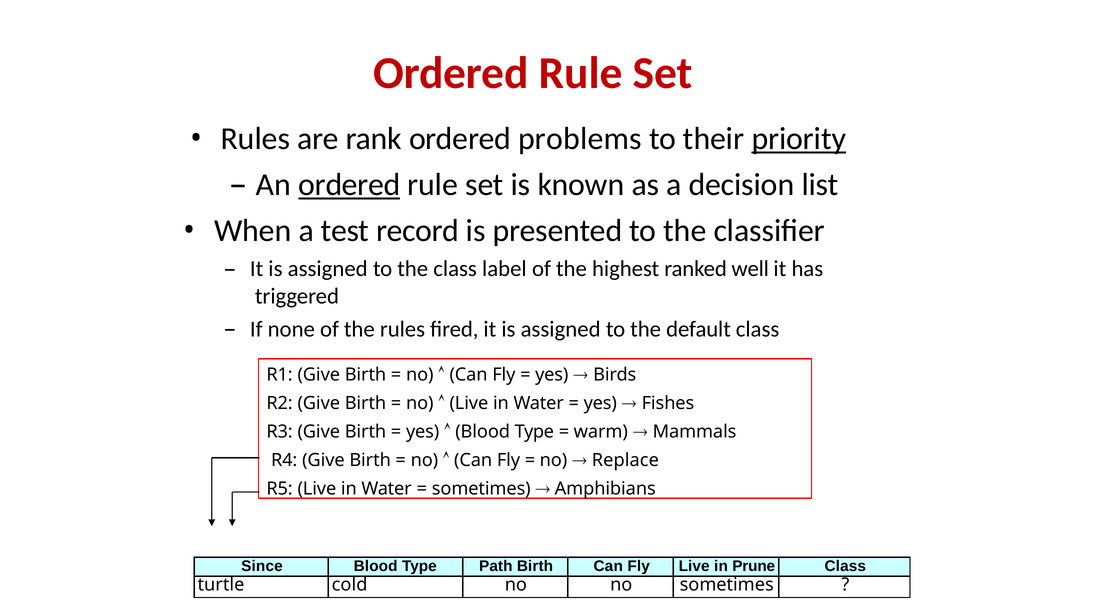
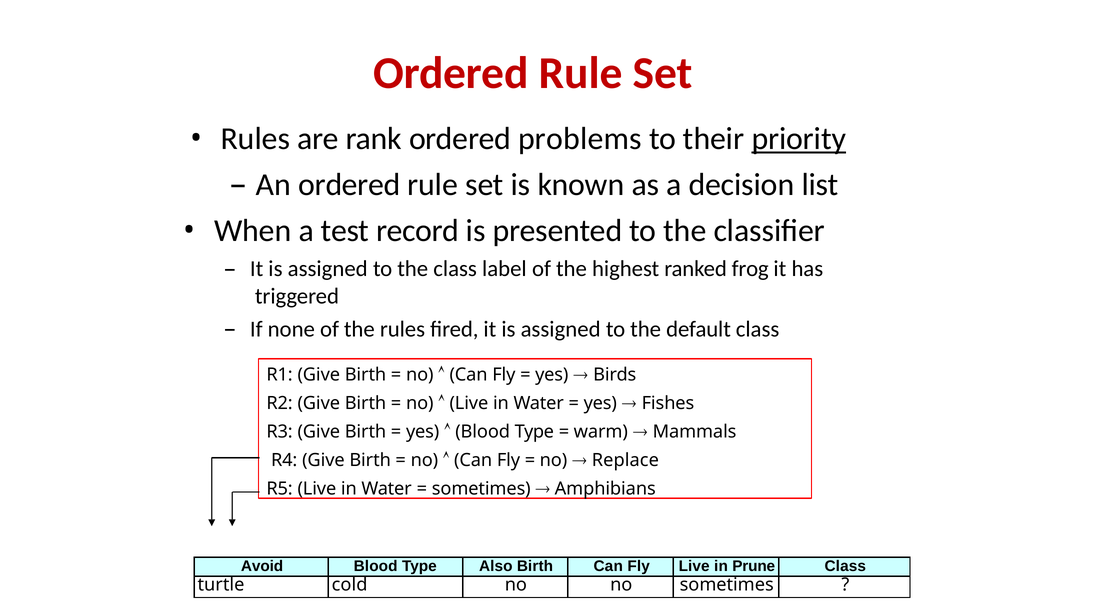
ordered at (349, 185) underline: present -> none
well: well -> frog
Since: Since -> Avoid
Path: Path -> Also
